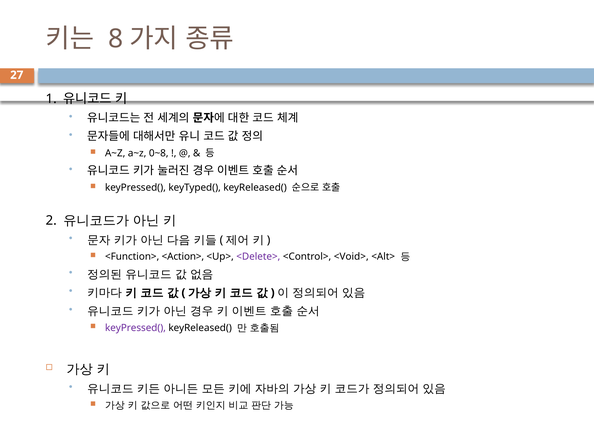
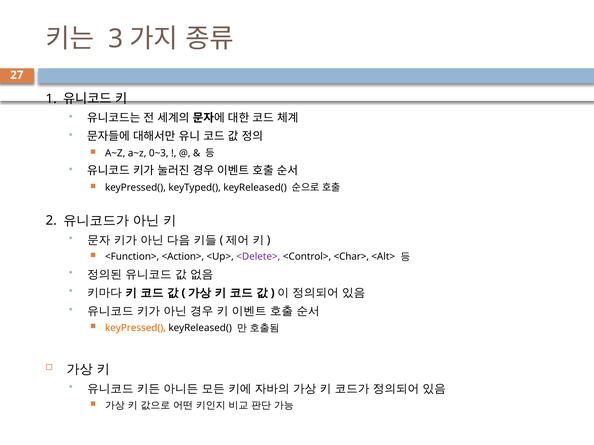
8: 8 -> 3
0~8: 0~8 -> 0~3
<Void>: <Void> -> <Char>
keyPressed( at (135, 328) colour: purple -> orange
